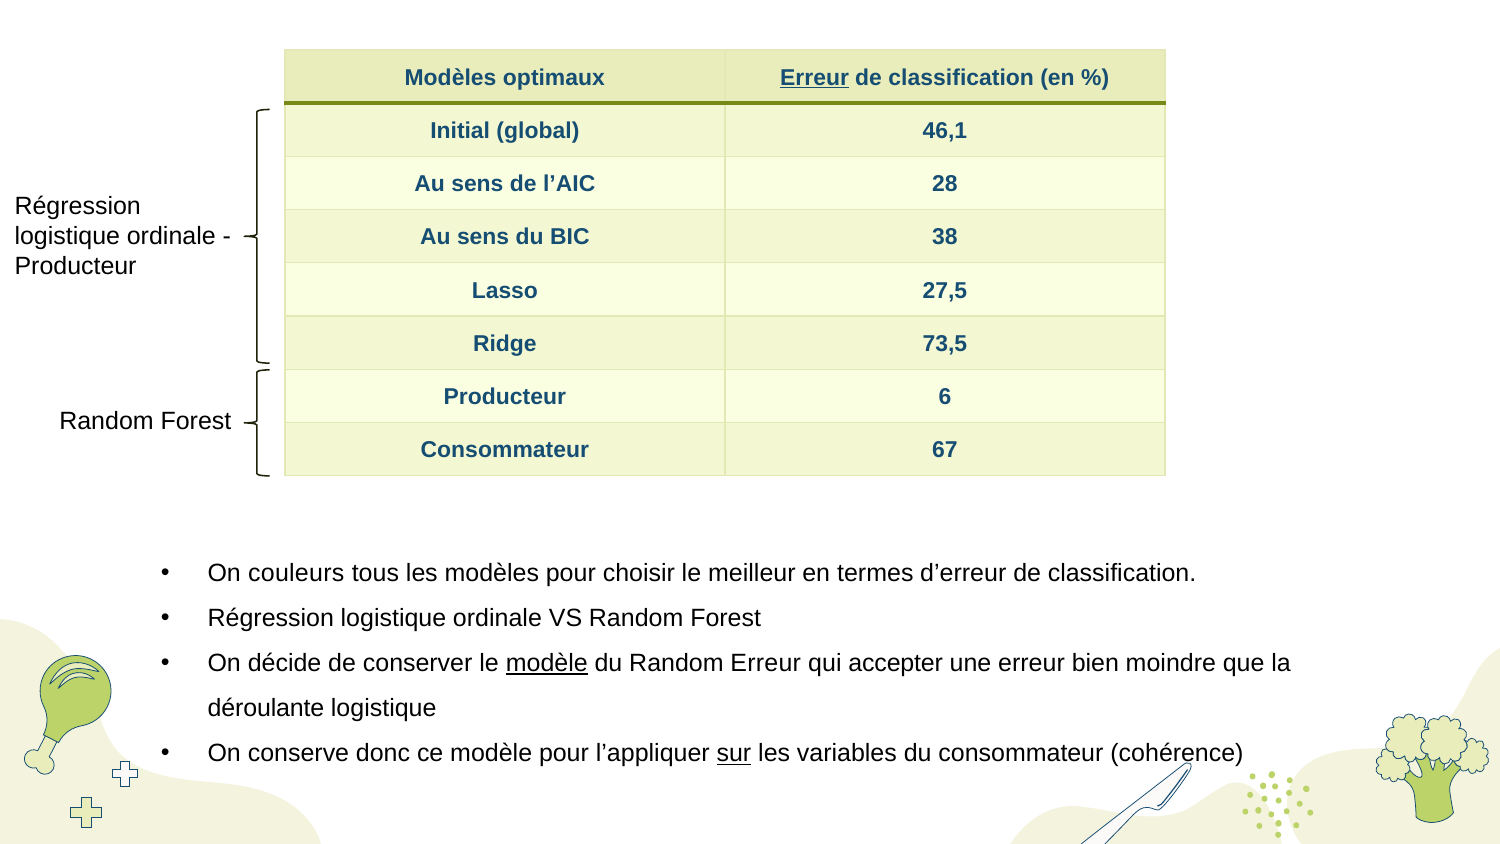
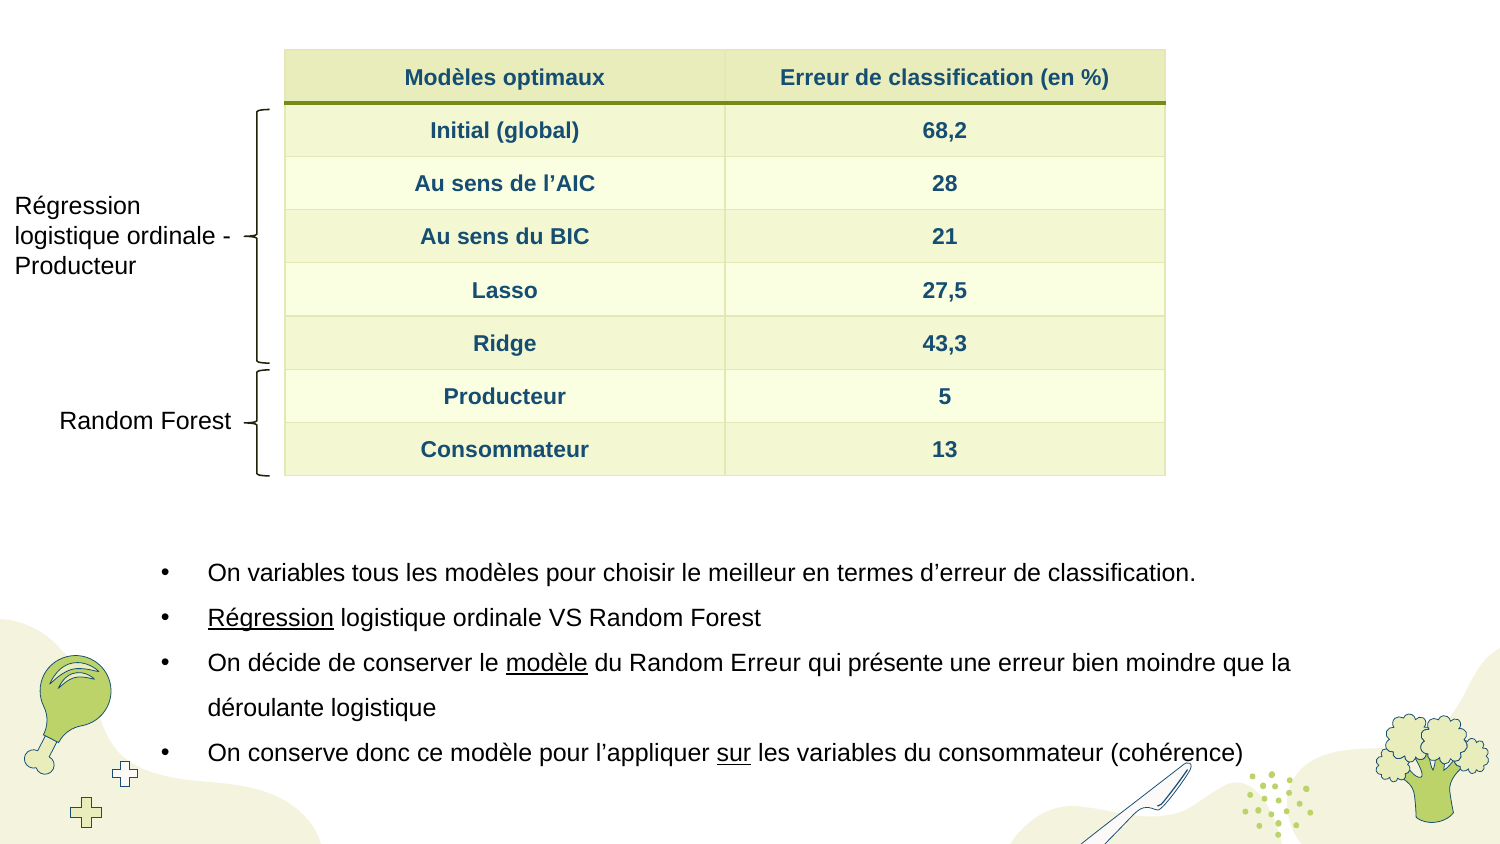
Erreur at (815, 78) underline: present -> none
46,1: 46,1 -> 68,2
38: 38 -> 21
73,5: 73,5 -> 43,3
6: 6 -> 5
67: 67 -> 13
On couleurs: couleurs -> variables
Régression at (271, 618) underline: none -> present
accepter: accepter -> présente
